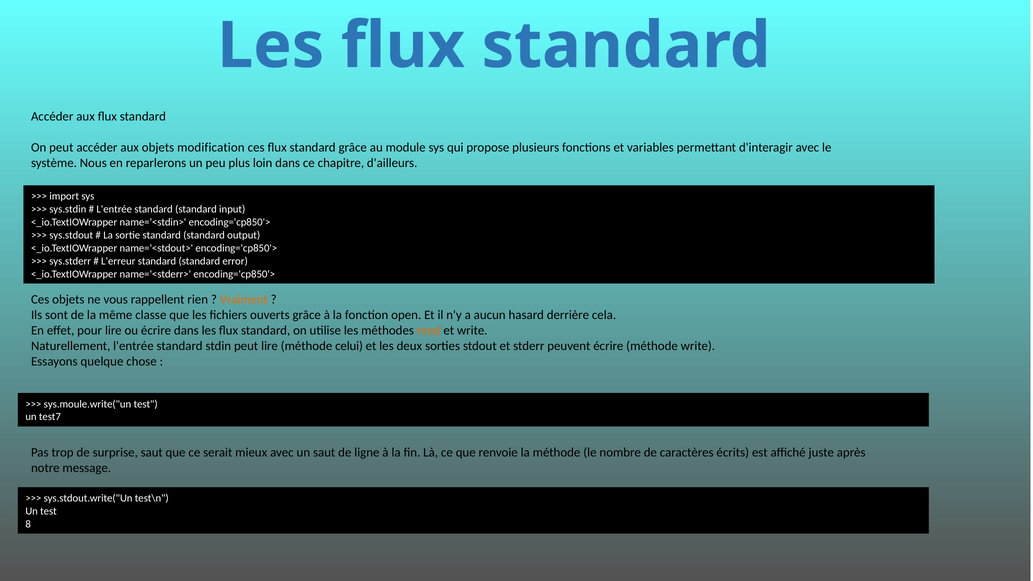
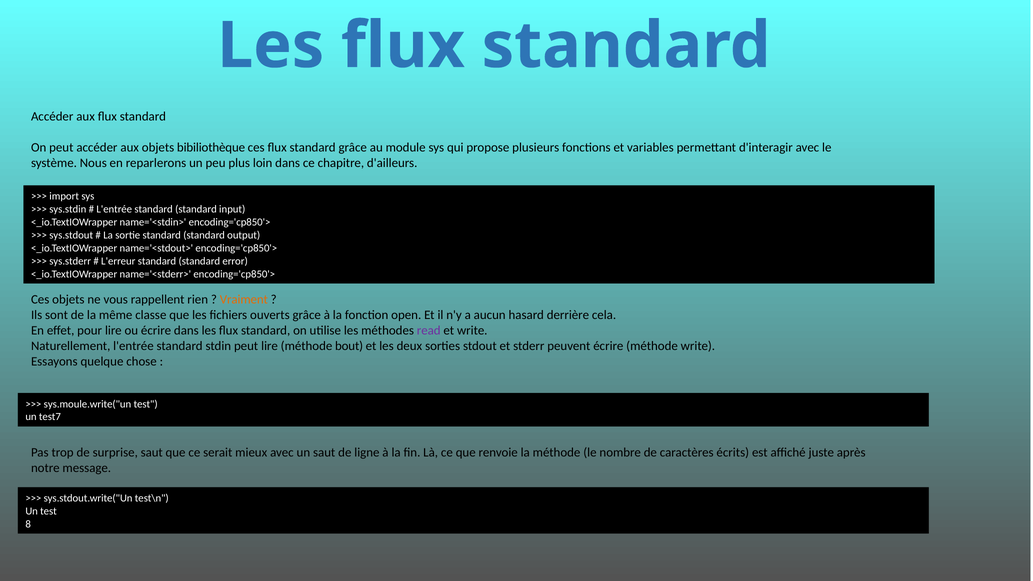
modification: modification -> bibiliothèque
read colour: orange -> purple
celui: celui -> bout
